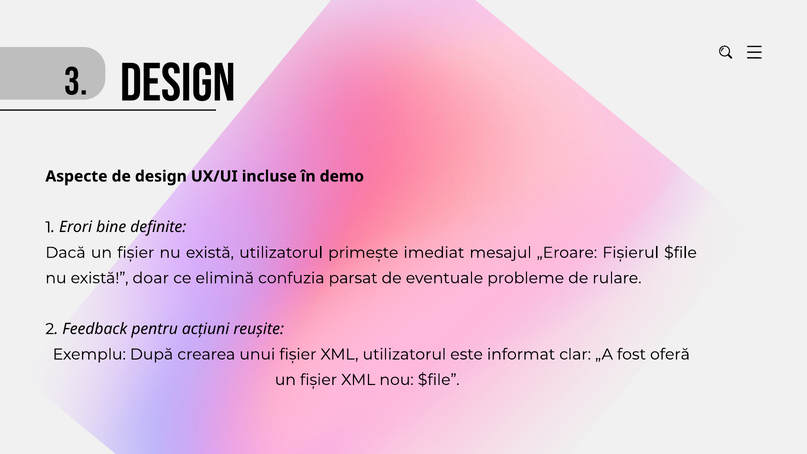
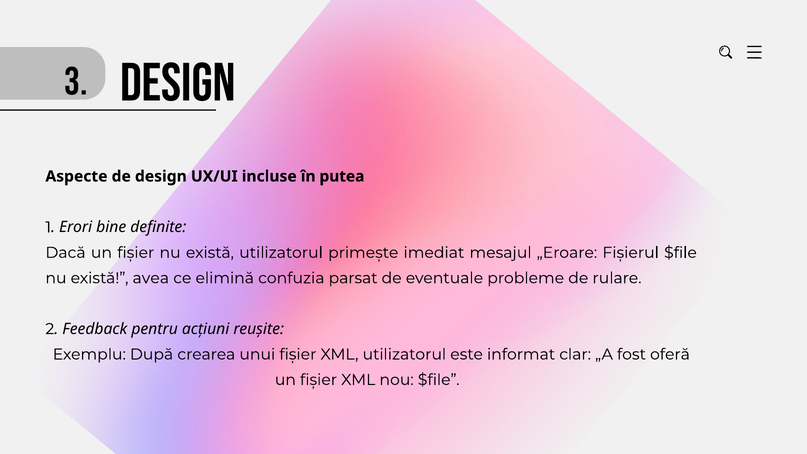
demo: demo -> putea
doar: doar -> avea
